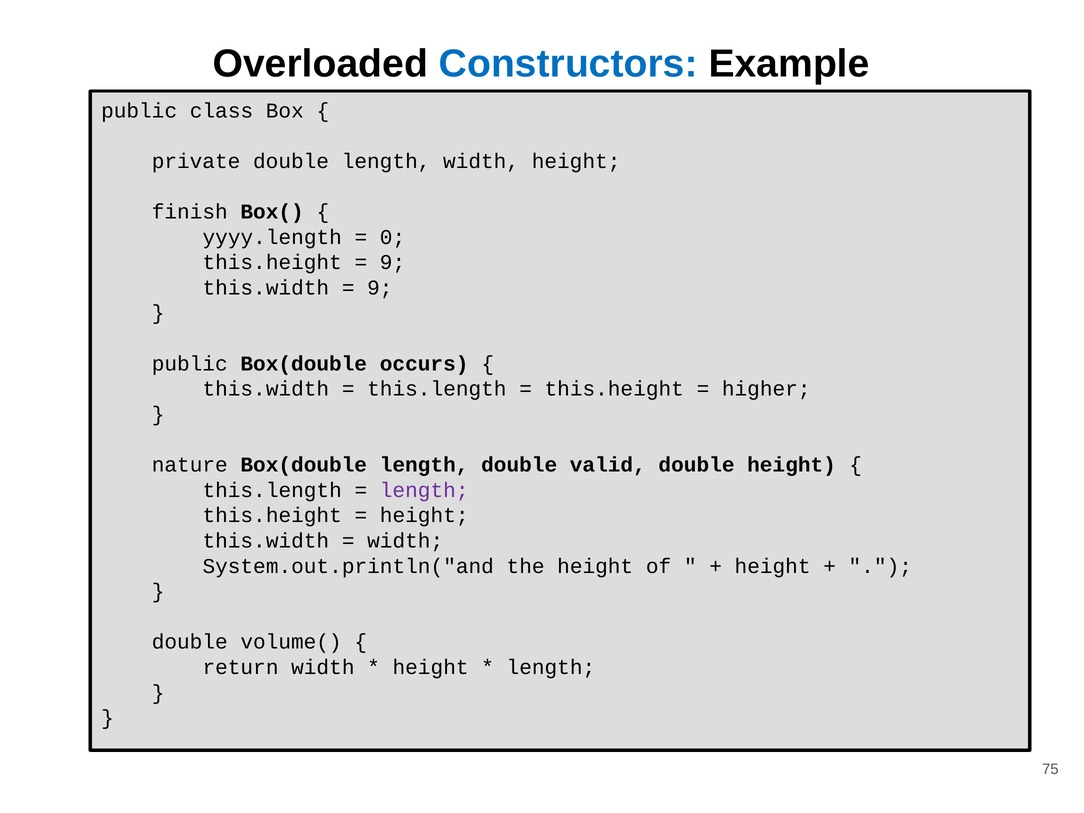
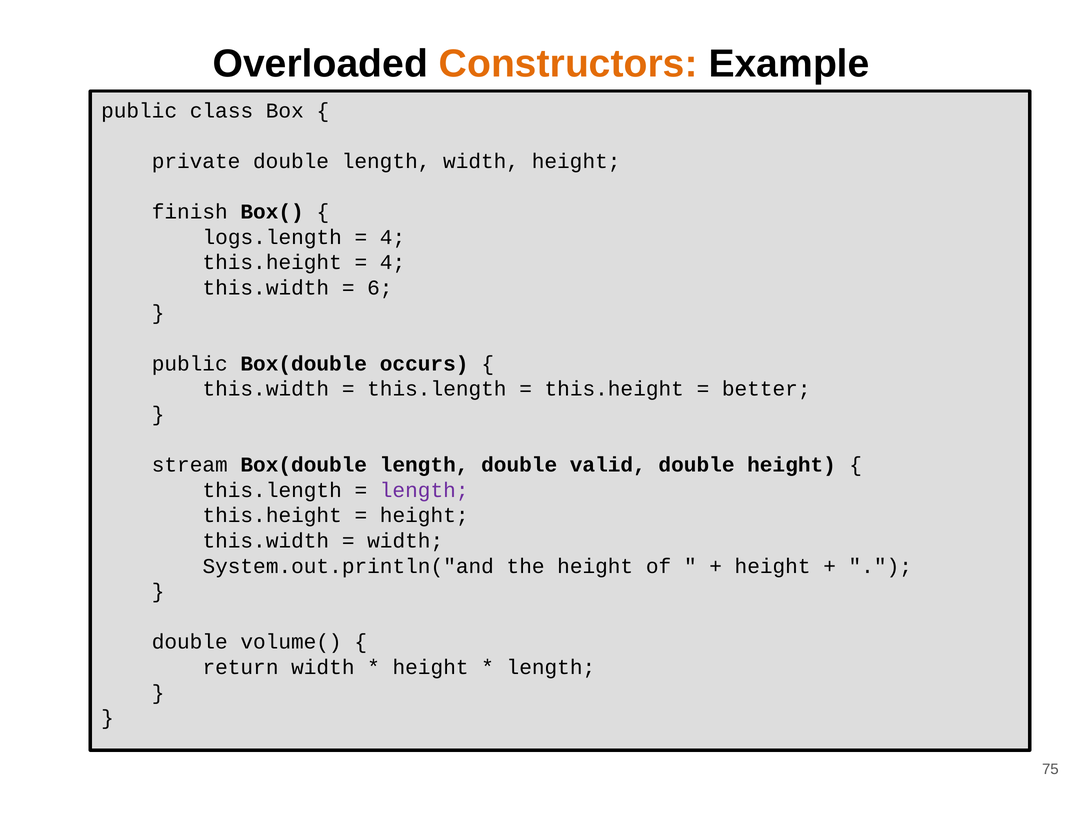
Constructors colour: blue -> orange
yyyy.length: yyyy.length -> logs.length
0 at (392, 237): 0 -> 4
9 at (392, 262): 9 -> 4
9 at (380, 288): 9 -> 6
higher: higher -> better
nature: nature -> stream
